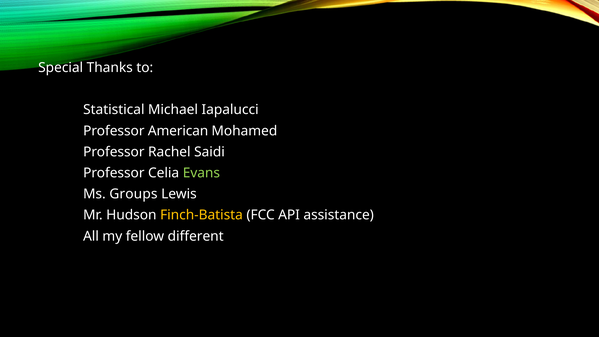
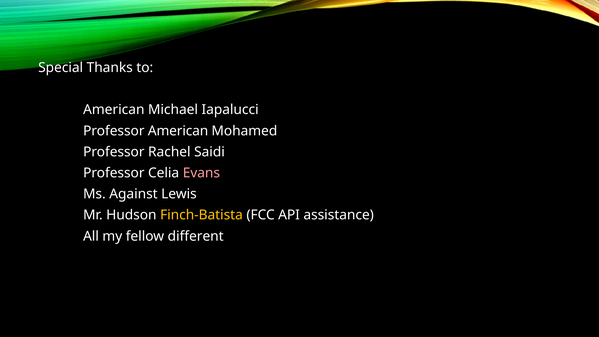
Statistical at (114, 110): Statistical -> American
Evans colour: light green -> pink
Groups: Groups -> Against
